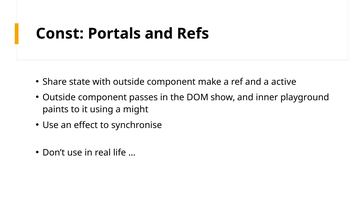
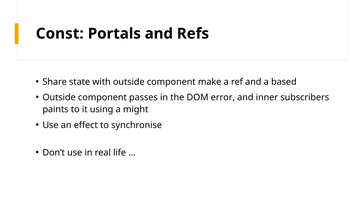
active: active -> based
show: show -> error
playground: playground -> subscribers
